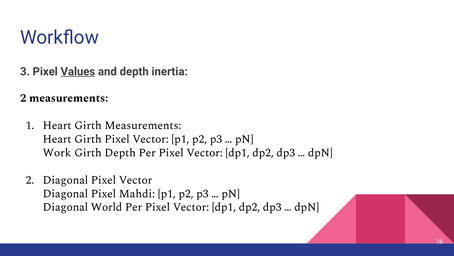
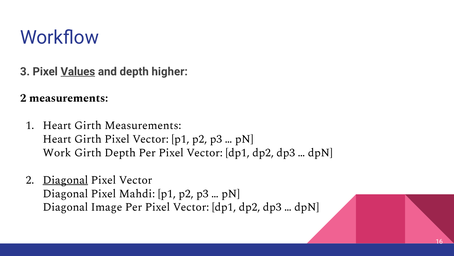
inertia: inertia -> higher
Diagonal at (65, 179) underline: none -> present
World: World -> Image
